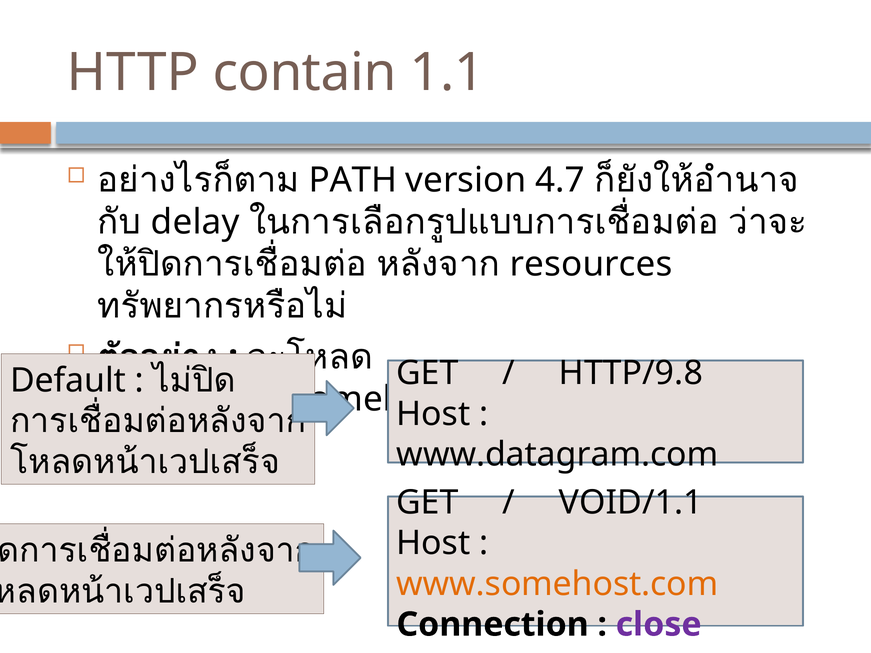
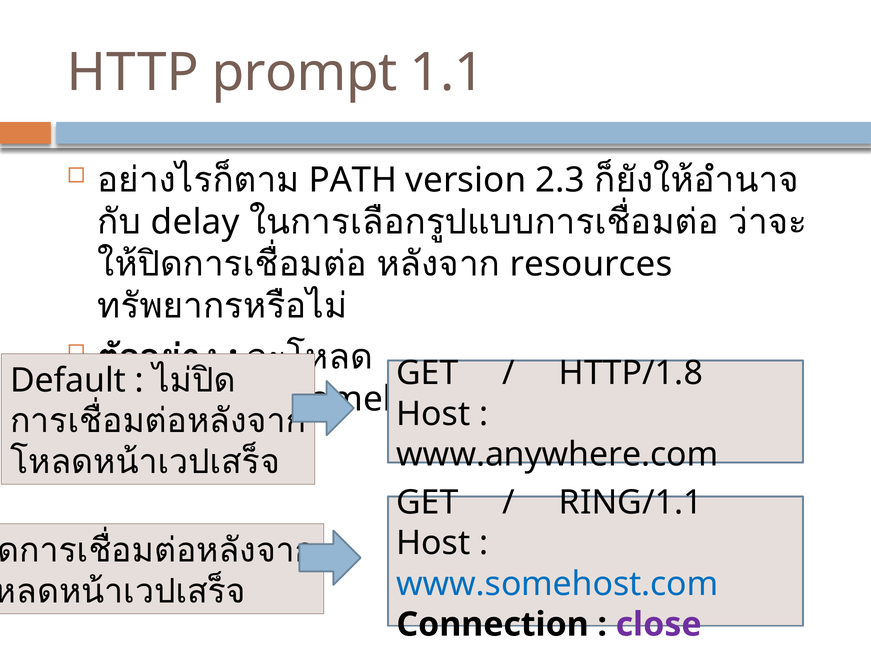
contain: contain -> prompt
4.7: 4.7 -> 2.3
HTTP/9.8: HTTP/9.8 -> HTTP/1.8
www.datagram.com: www.datagram.com -> www.anywhere.com
VOID/1.1: VOID/1.1 -> RING/1.1
www.somehost.com colour: orange -> blue
